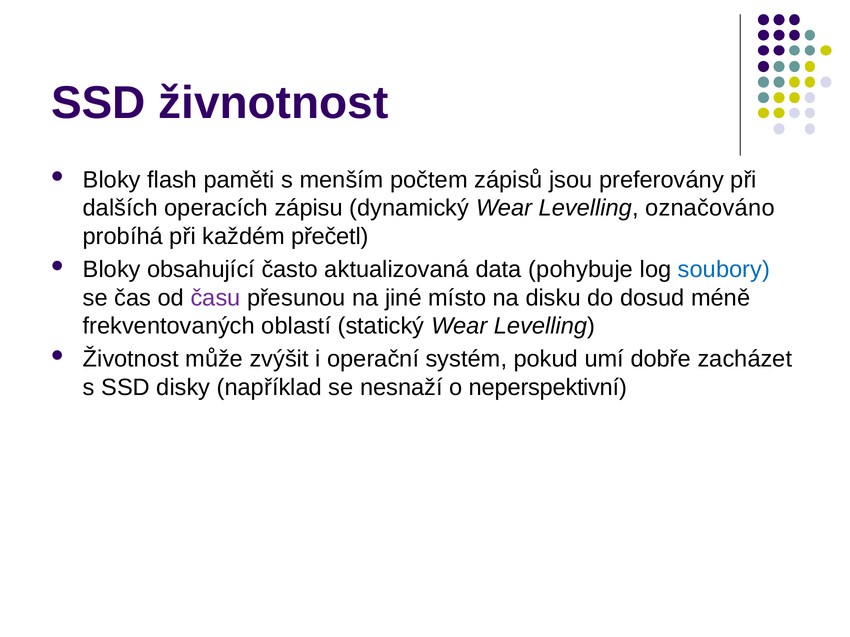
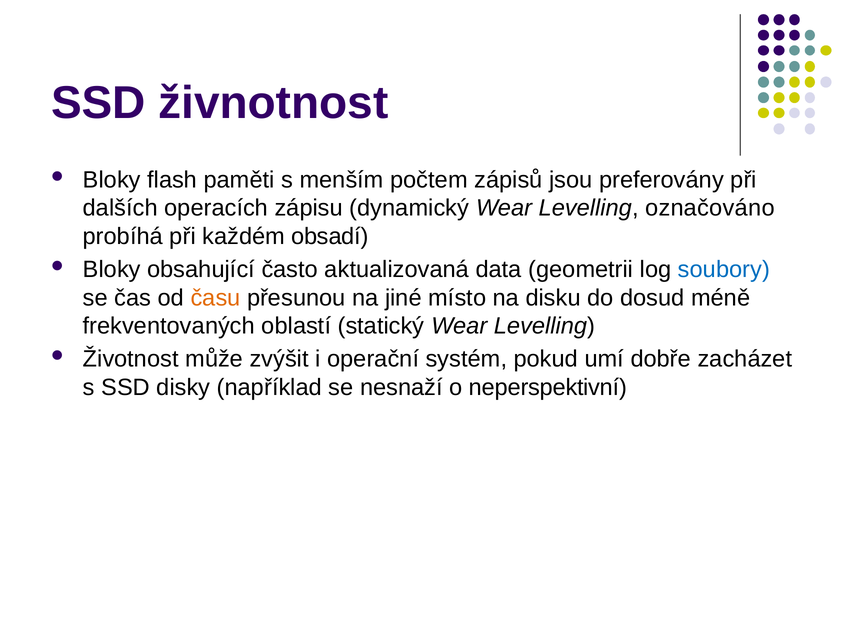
přečetl: přečetl -> obsadí
pohybuje: pohybuje -> geometrii
času colour: purple -> orange
